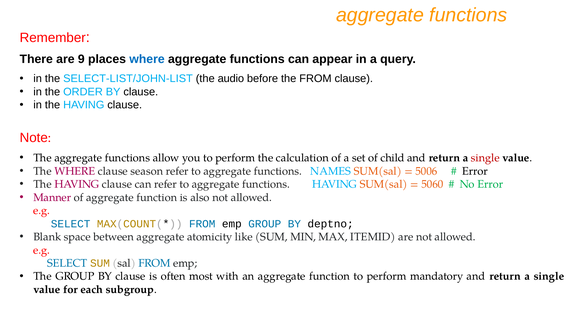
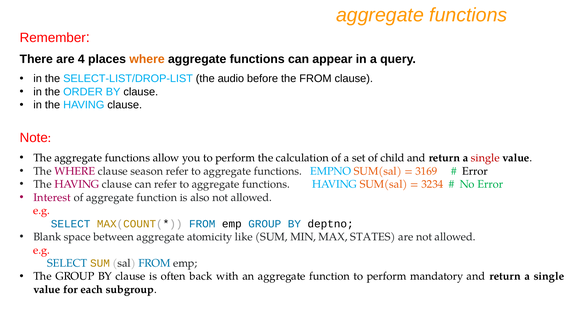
9: 9 -> 4
where at (147, 59) colour: blue -> orange
SELECT-LIST/JOHN-LIST: SELECT-LIST/JOHN-LIST -> SELECT-LIST/DROP-LIST
NAMES: NAMES -> EMPNO
5006: 5006 -> 3169
5060: 5060 -> 3234
Manner: Manner -> Interest
ITEMID: ITEMID -> STATES
most: most -> back
